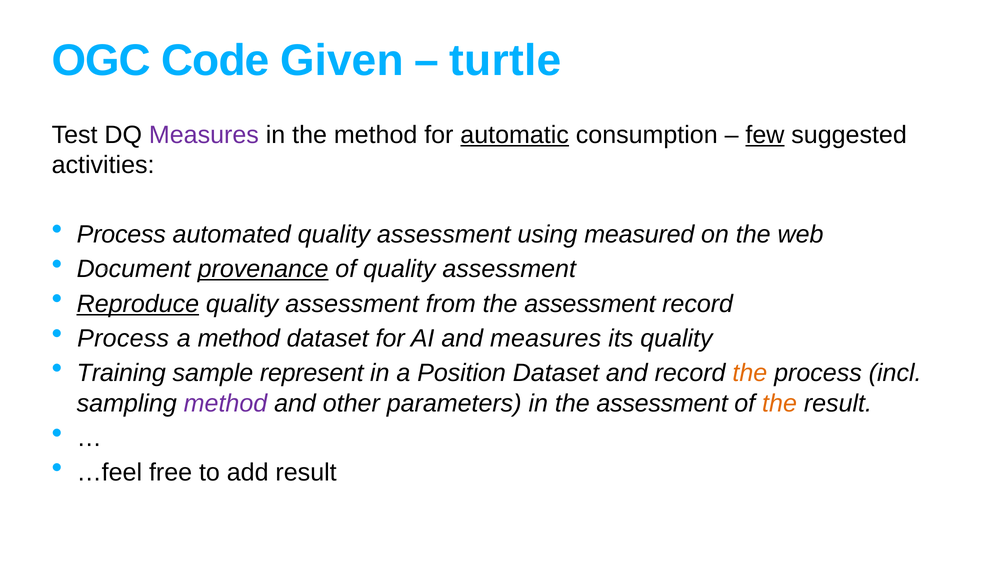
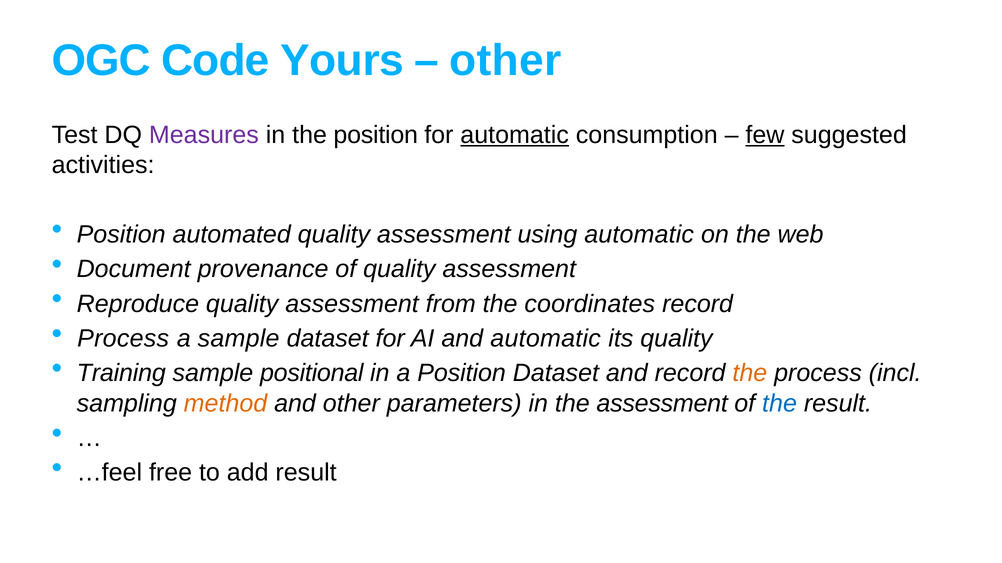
Given: Given -> Yours
turtle at (505, 61): turtle -> other
the method: method -> position
Process at (121, 235): Process -> Position
using measured: measured -> automatic
provenance underline: present -> none
Reproduce underline: present -> none
from the assessment: assessment -> coordinates
a method: method -> sample
and measures: measures -> automatic
represent: represent -> positional
method at (225, 404) colour: purple -> orange
the at (780, 404) colour: orange -> blue
